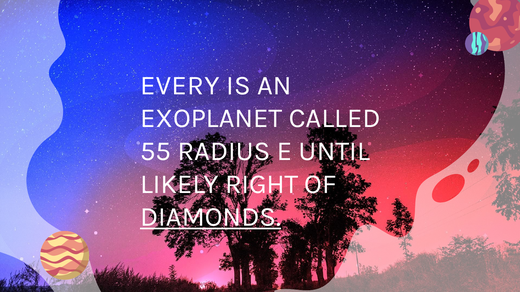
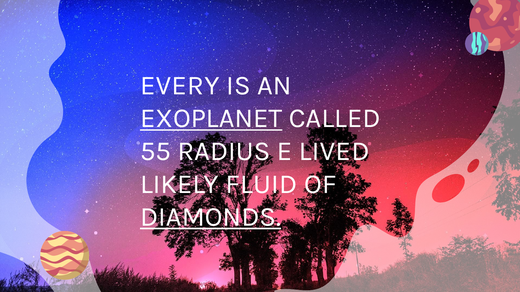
EXOPLANET underline: none -> present
UNTIL: UNTIL -> LIVED
RIGHT: RIGHT -> FLUID
